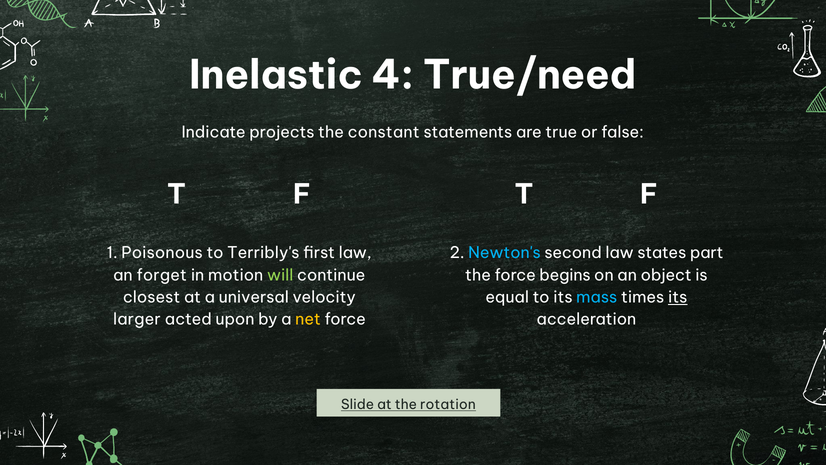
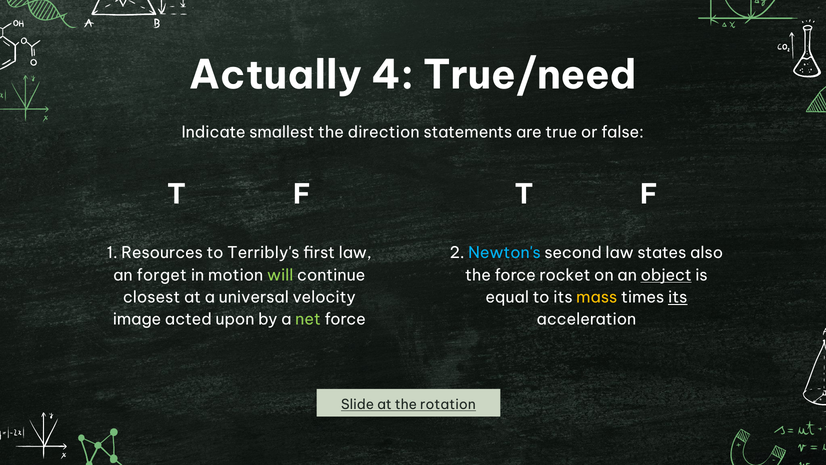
Inelastic: Inelastic -> Actually
projects: projects -> smallest
constant: constant -> direction
Poisonous: Poisonous -> Resources
part: part -> also
begins: begins -> rocket
object underline: none -> present
mass colour: light blue -> yellow
larger: larger -> image
net colour: yellow -> light green
